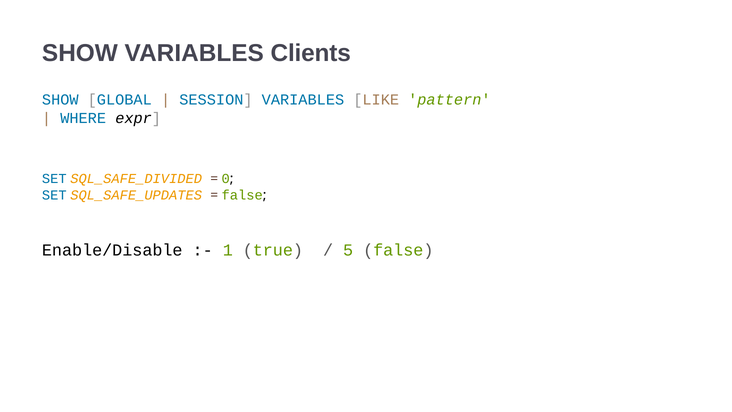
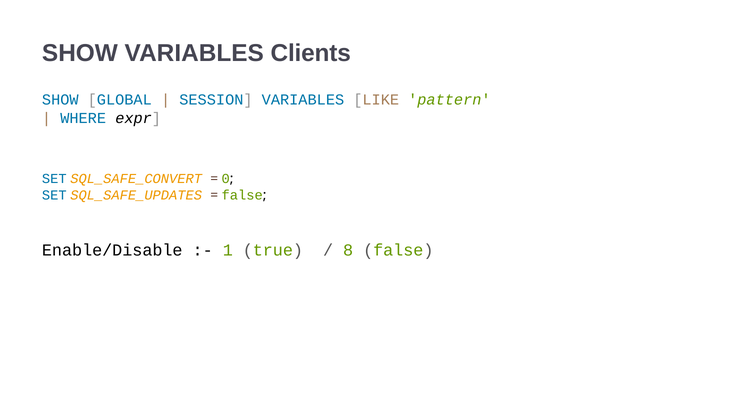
SQL_SAFE_DIVIDED: SQL_SAFE_DIVIDED -> SQL_SAFE_CONVERT
5: 5 -> 8
